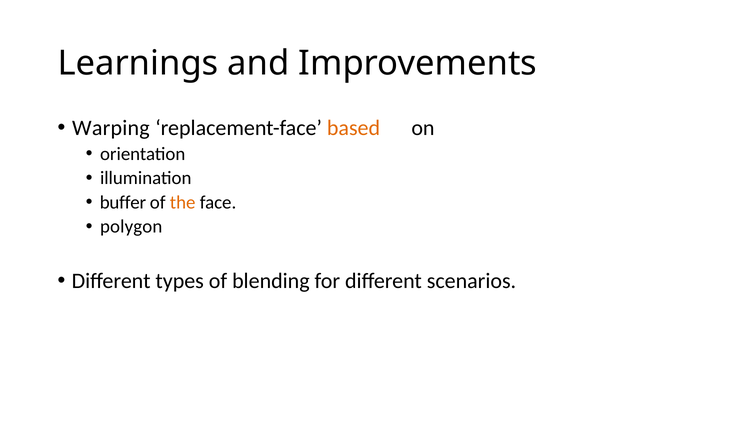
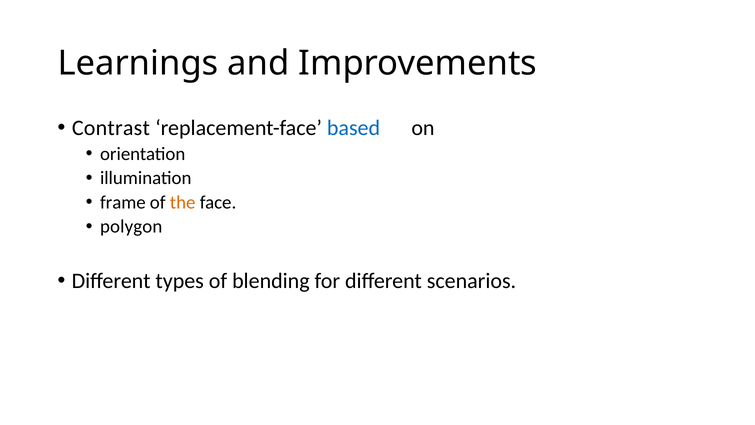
Warping: Warping -> Contrast
based colour: orange -> blue
buffer: buffer -> frame
